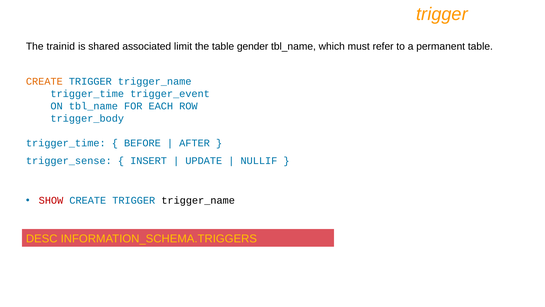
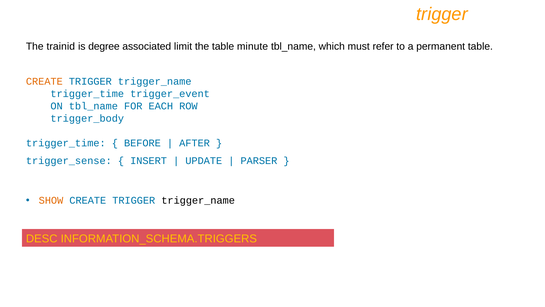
shared: shared -> degree
gender: gender -> minute
NULLIF: NULLIF -> PARSER
SHOW colour: red -> orange
